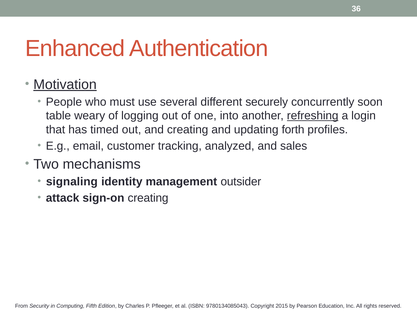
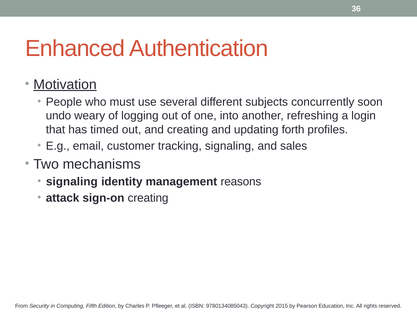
securely: securely -> subjects
table: table -> undo
refreshing underline: present -> none
tracking analyzed: analyzed -> signaling
outsider: outsider -> reasons
